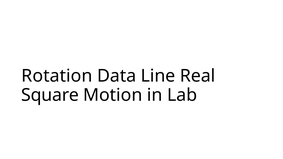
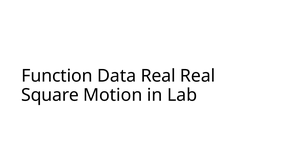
Rotation: Rotation -> Function
Data Line: Line -> Real
